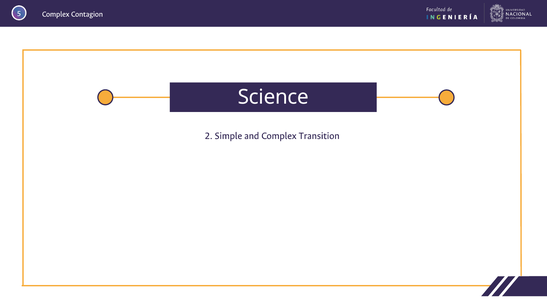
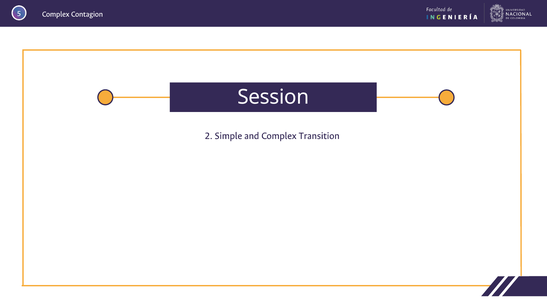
Science: Science -> Session
